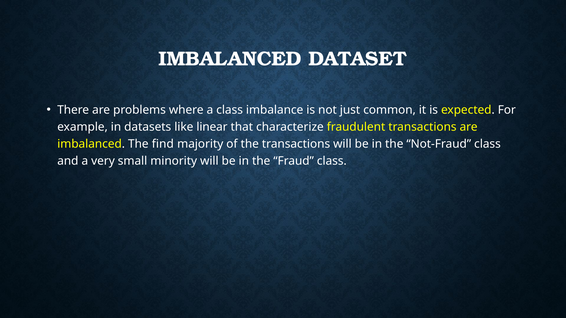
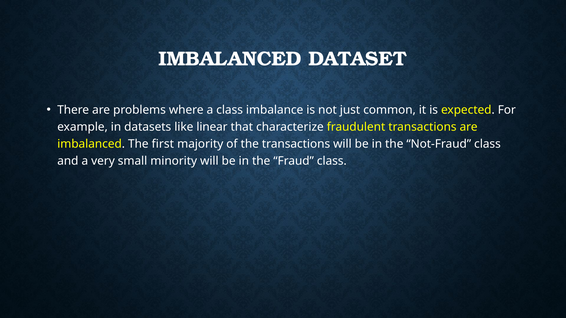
find: find -> first
